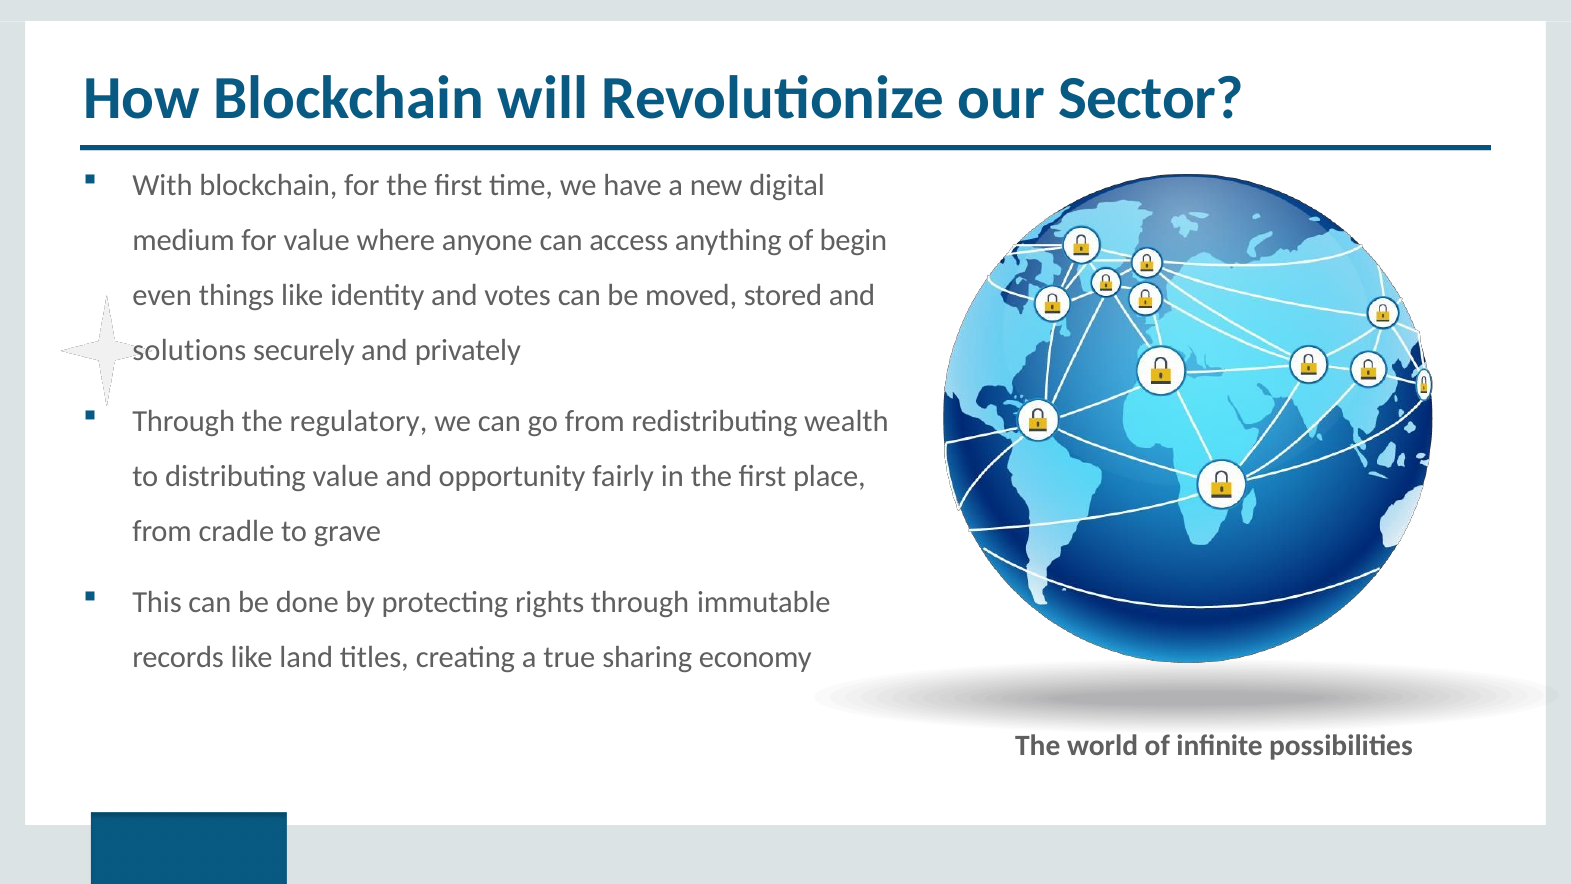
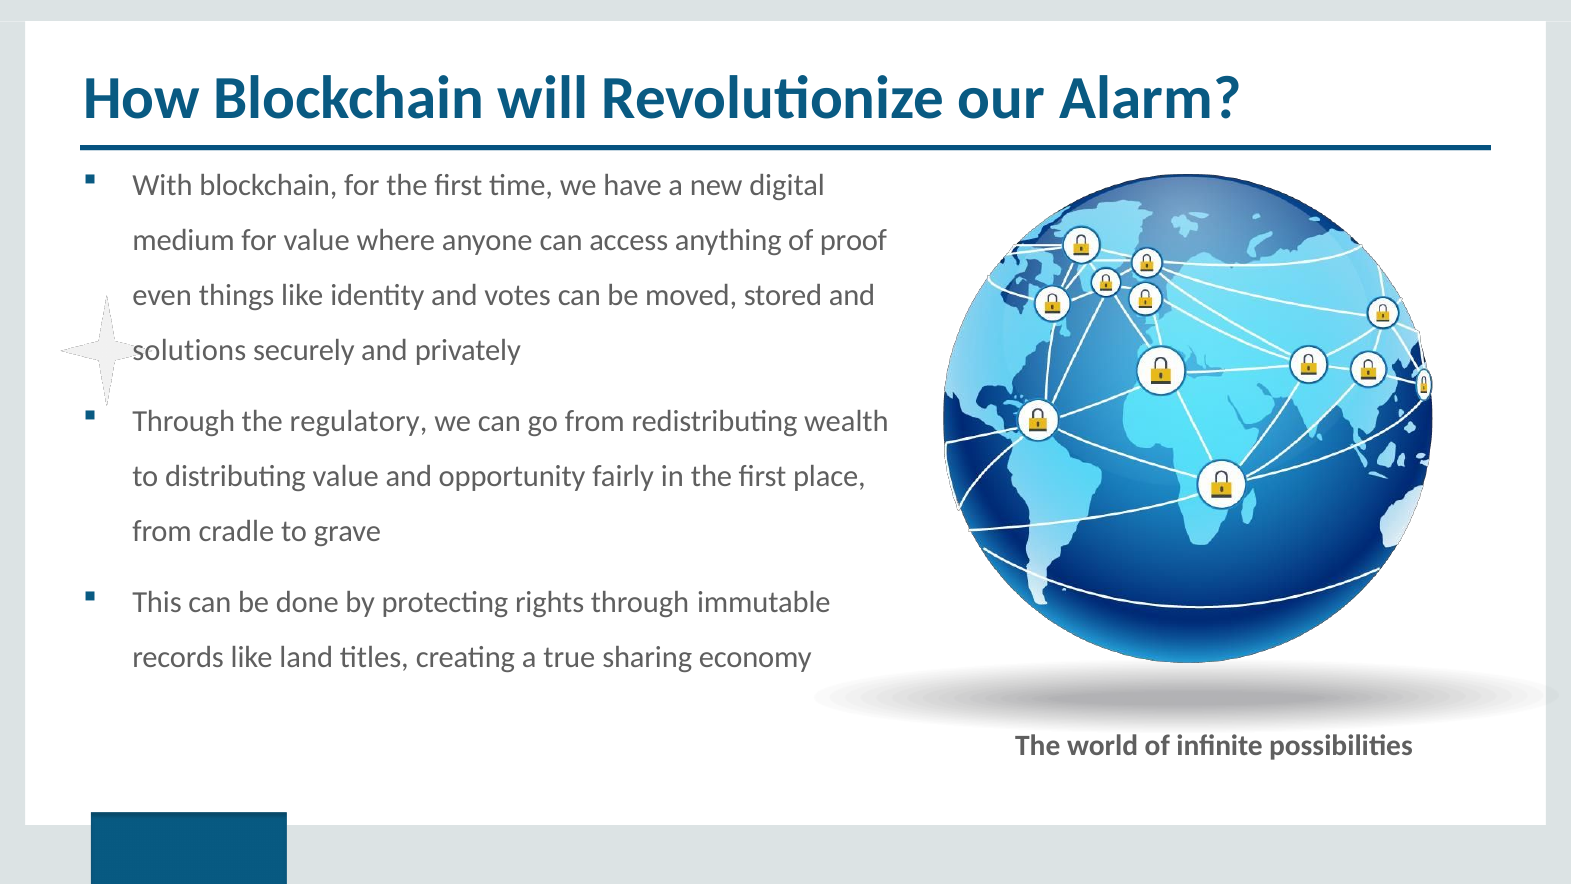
Sector: Sector -> Alarm
begin: begin -> proof
